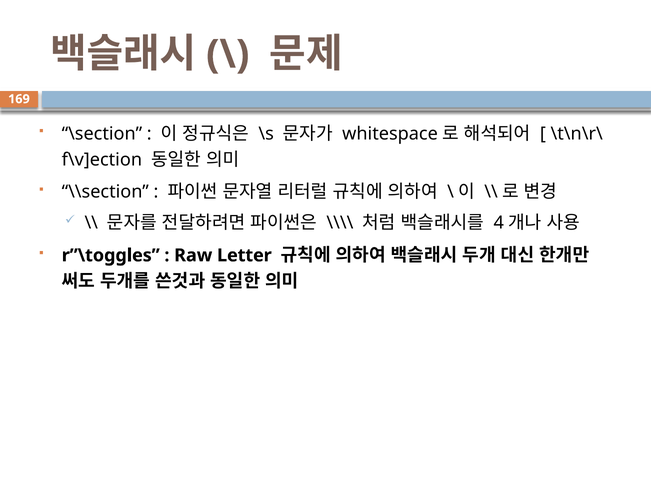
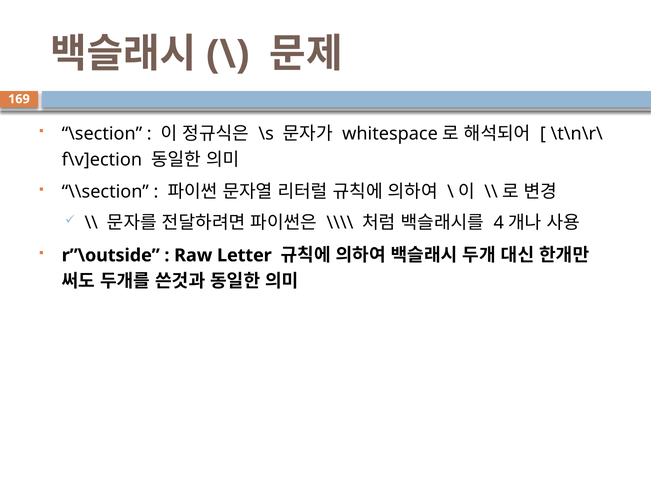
r”\toggles: r”\toggles -> r”\outside
